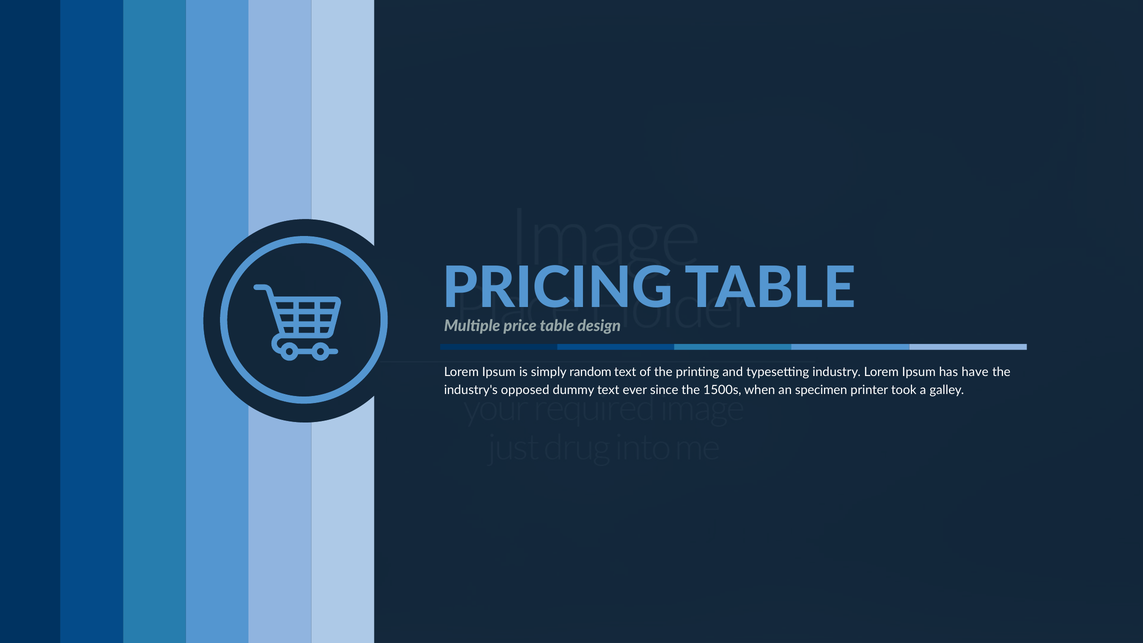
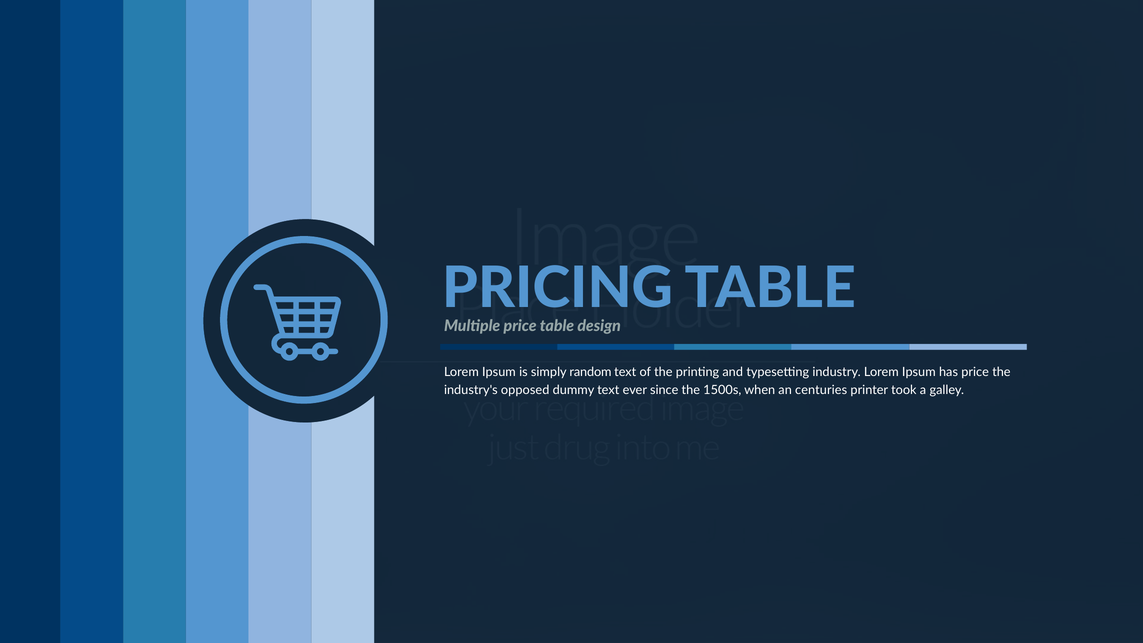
has have: have -> price
specimen: specimen -> centuries
